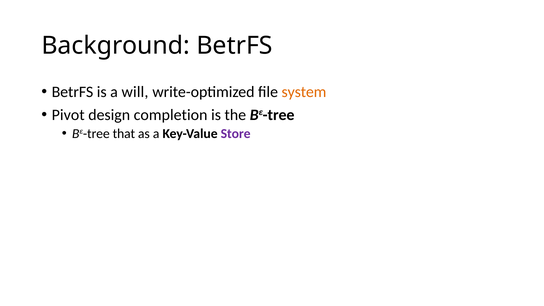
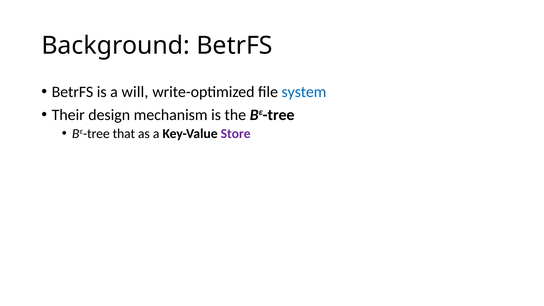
system colour: orange -> blue
Pivot: Pivot -> Their
completion: completion -> mechanism
